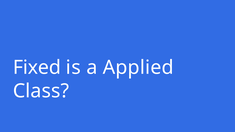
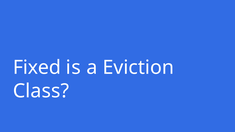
Applied: Applied -> Eviction
